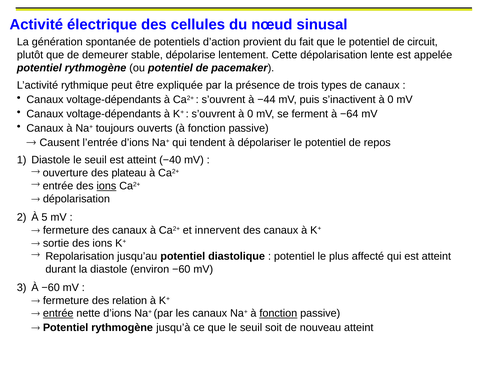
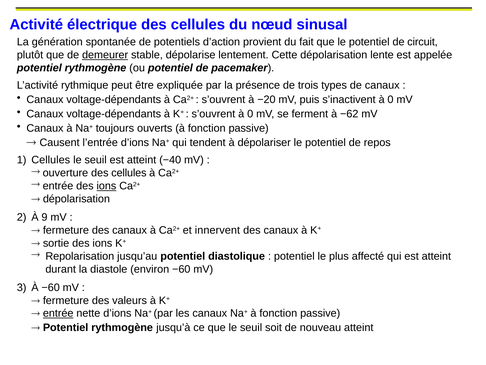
demeurer underline: none -> present
−44: −44 -> −20
−64: −64 -> −62
1 Diastole: Diastole -> Cellules
ouverture des plateau: plateau -> cellules
5: 5 -> 9
relation: relation -> valeurs
fonction at (278, 313) underline: present -> none
